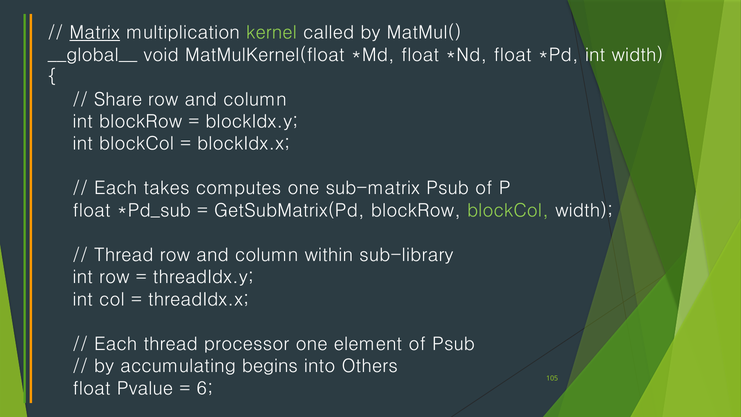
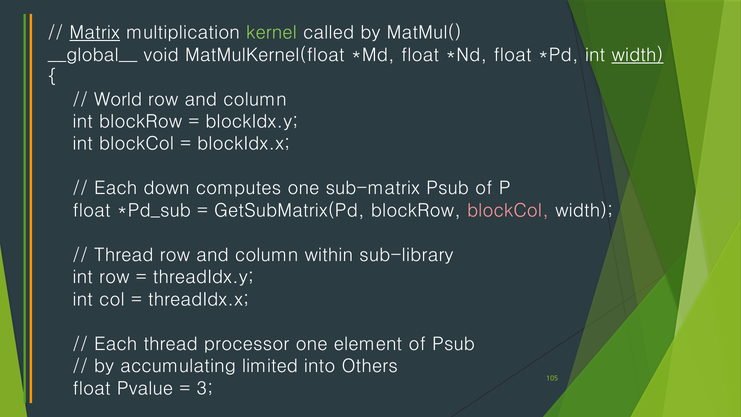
width at (637, 55) underline: none -> present
Share: Share -> World
takes: takes -> down
blockCol at (508, 210) colour: light green -> pink
begins: begins -> limited
6: 6 -> 3
